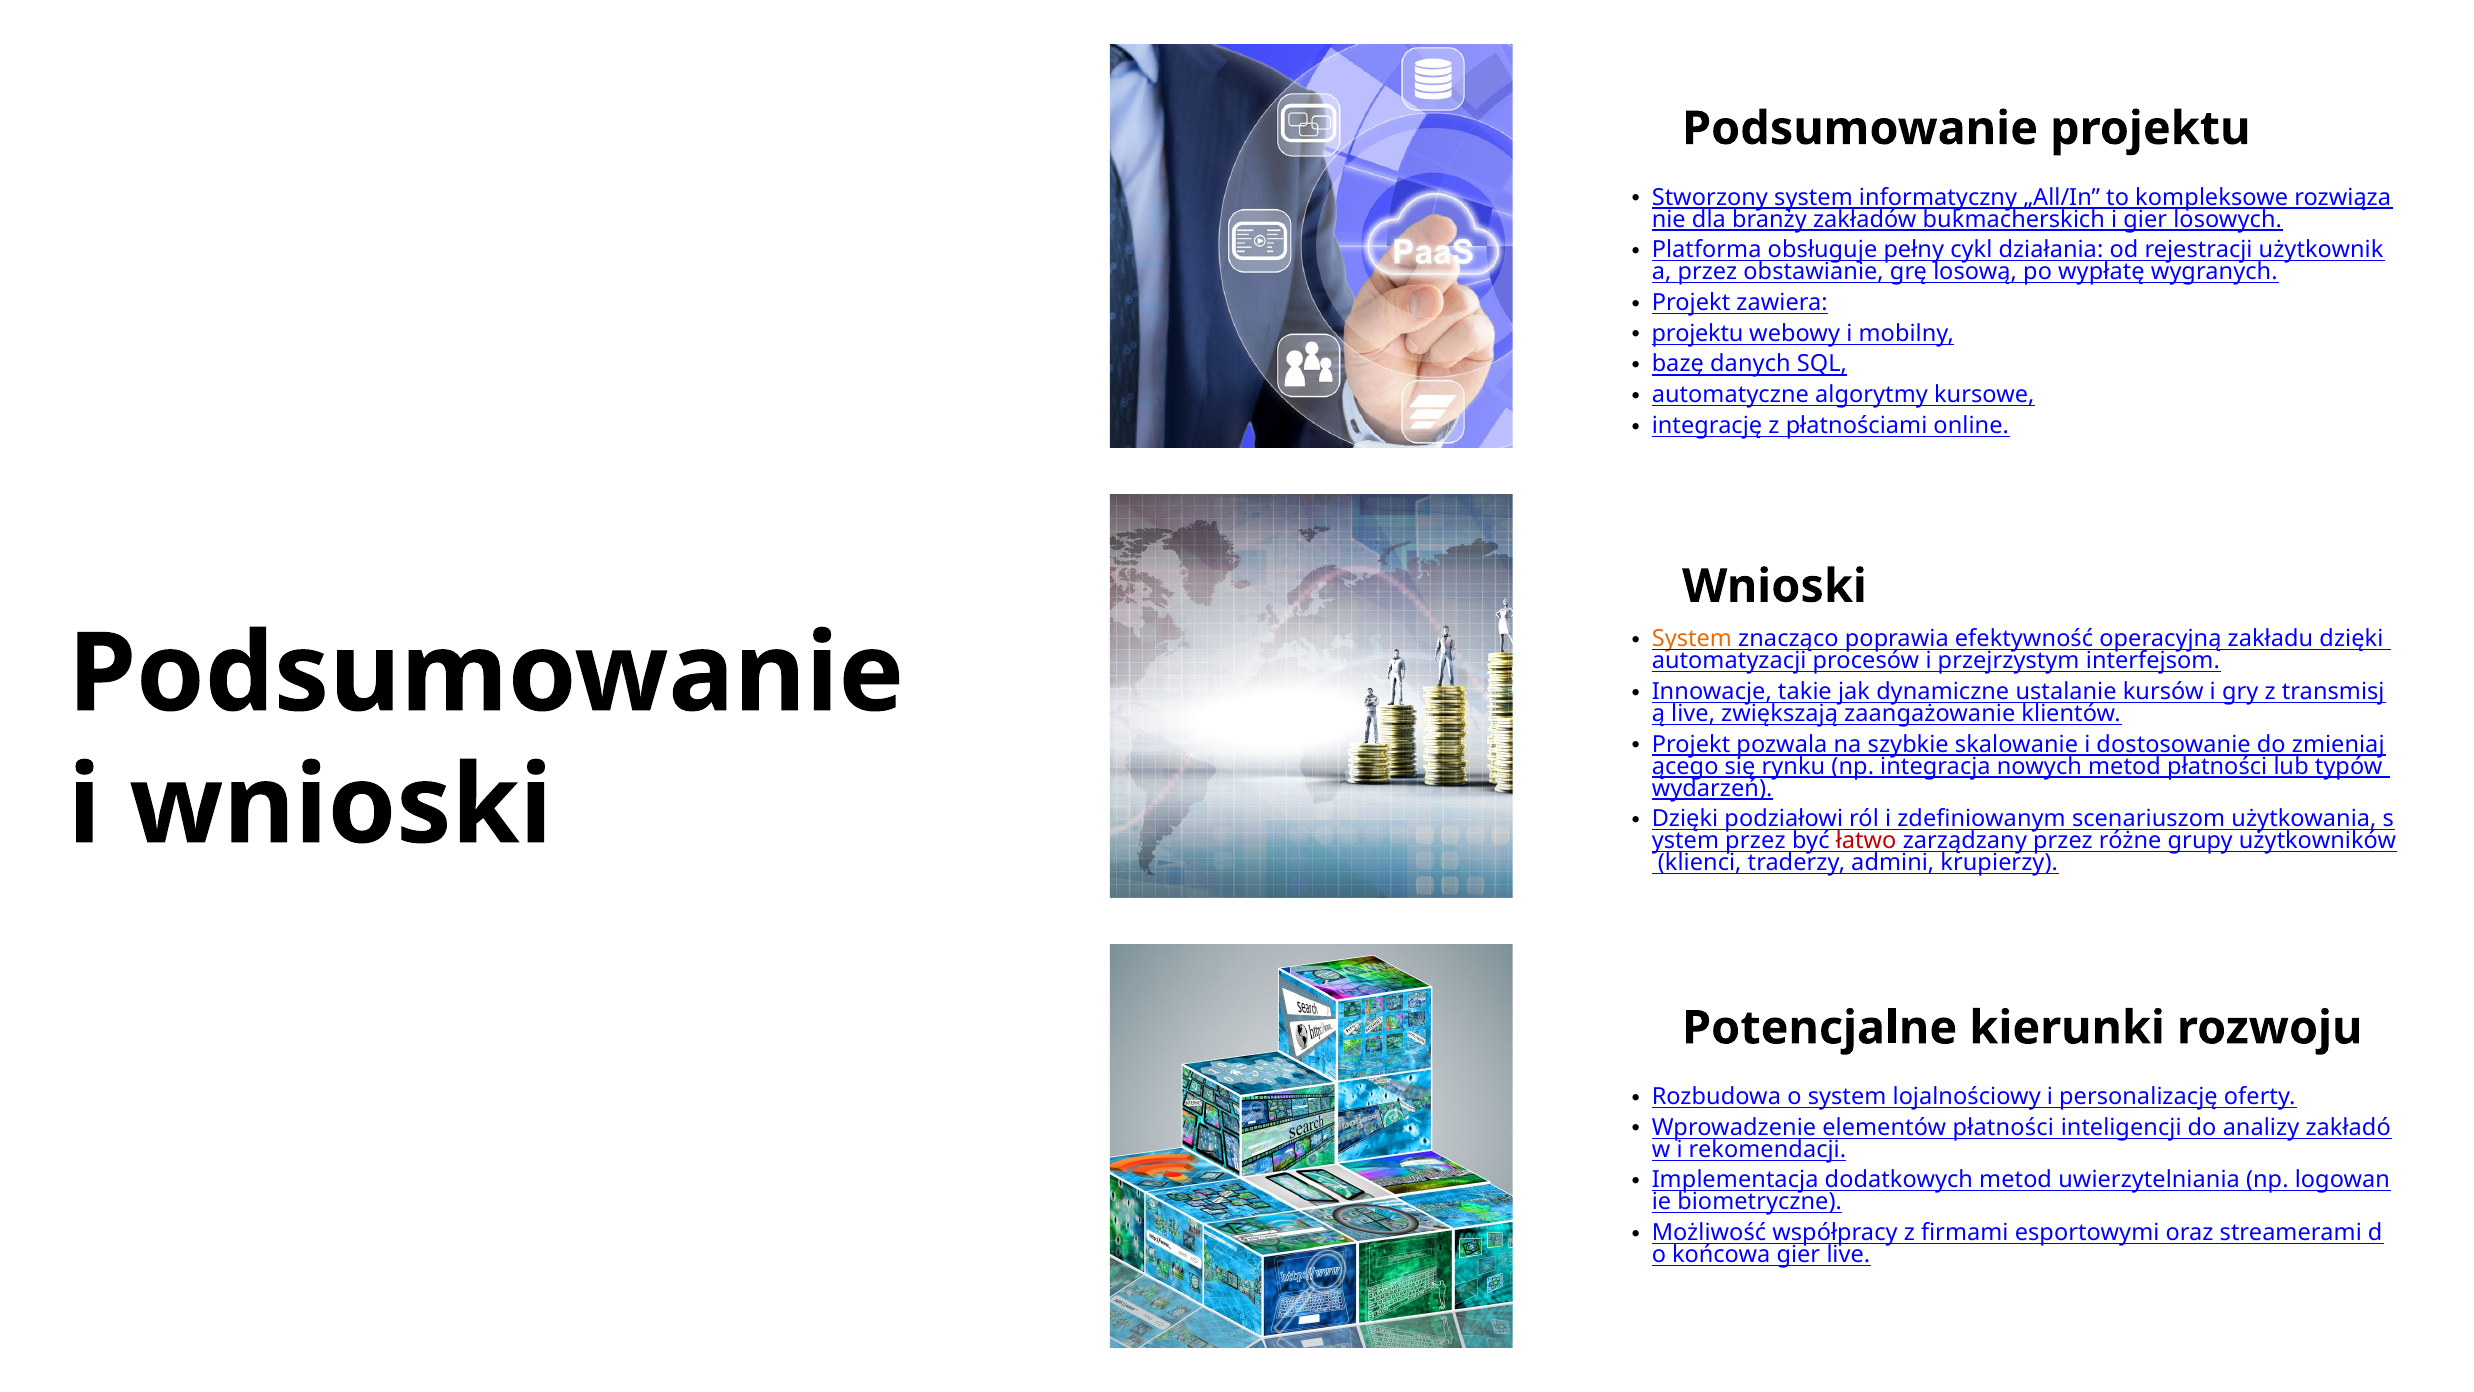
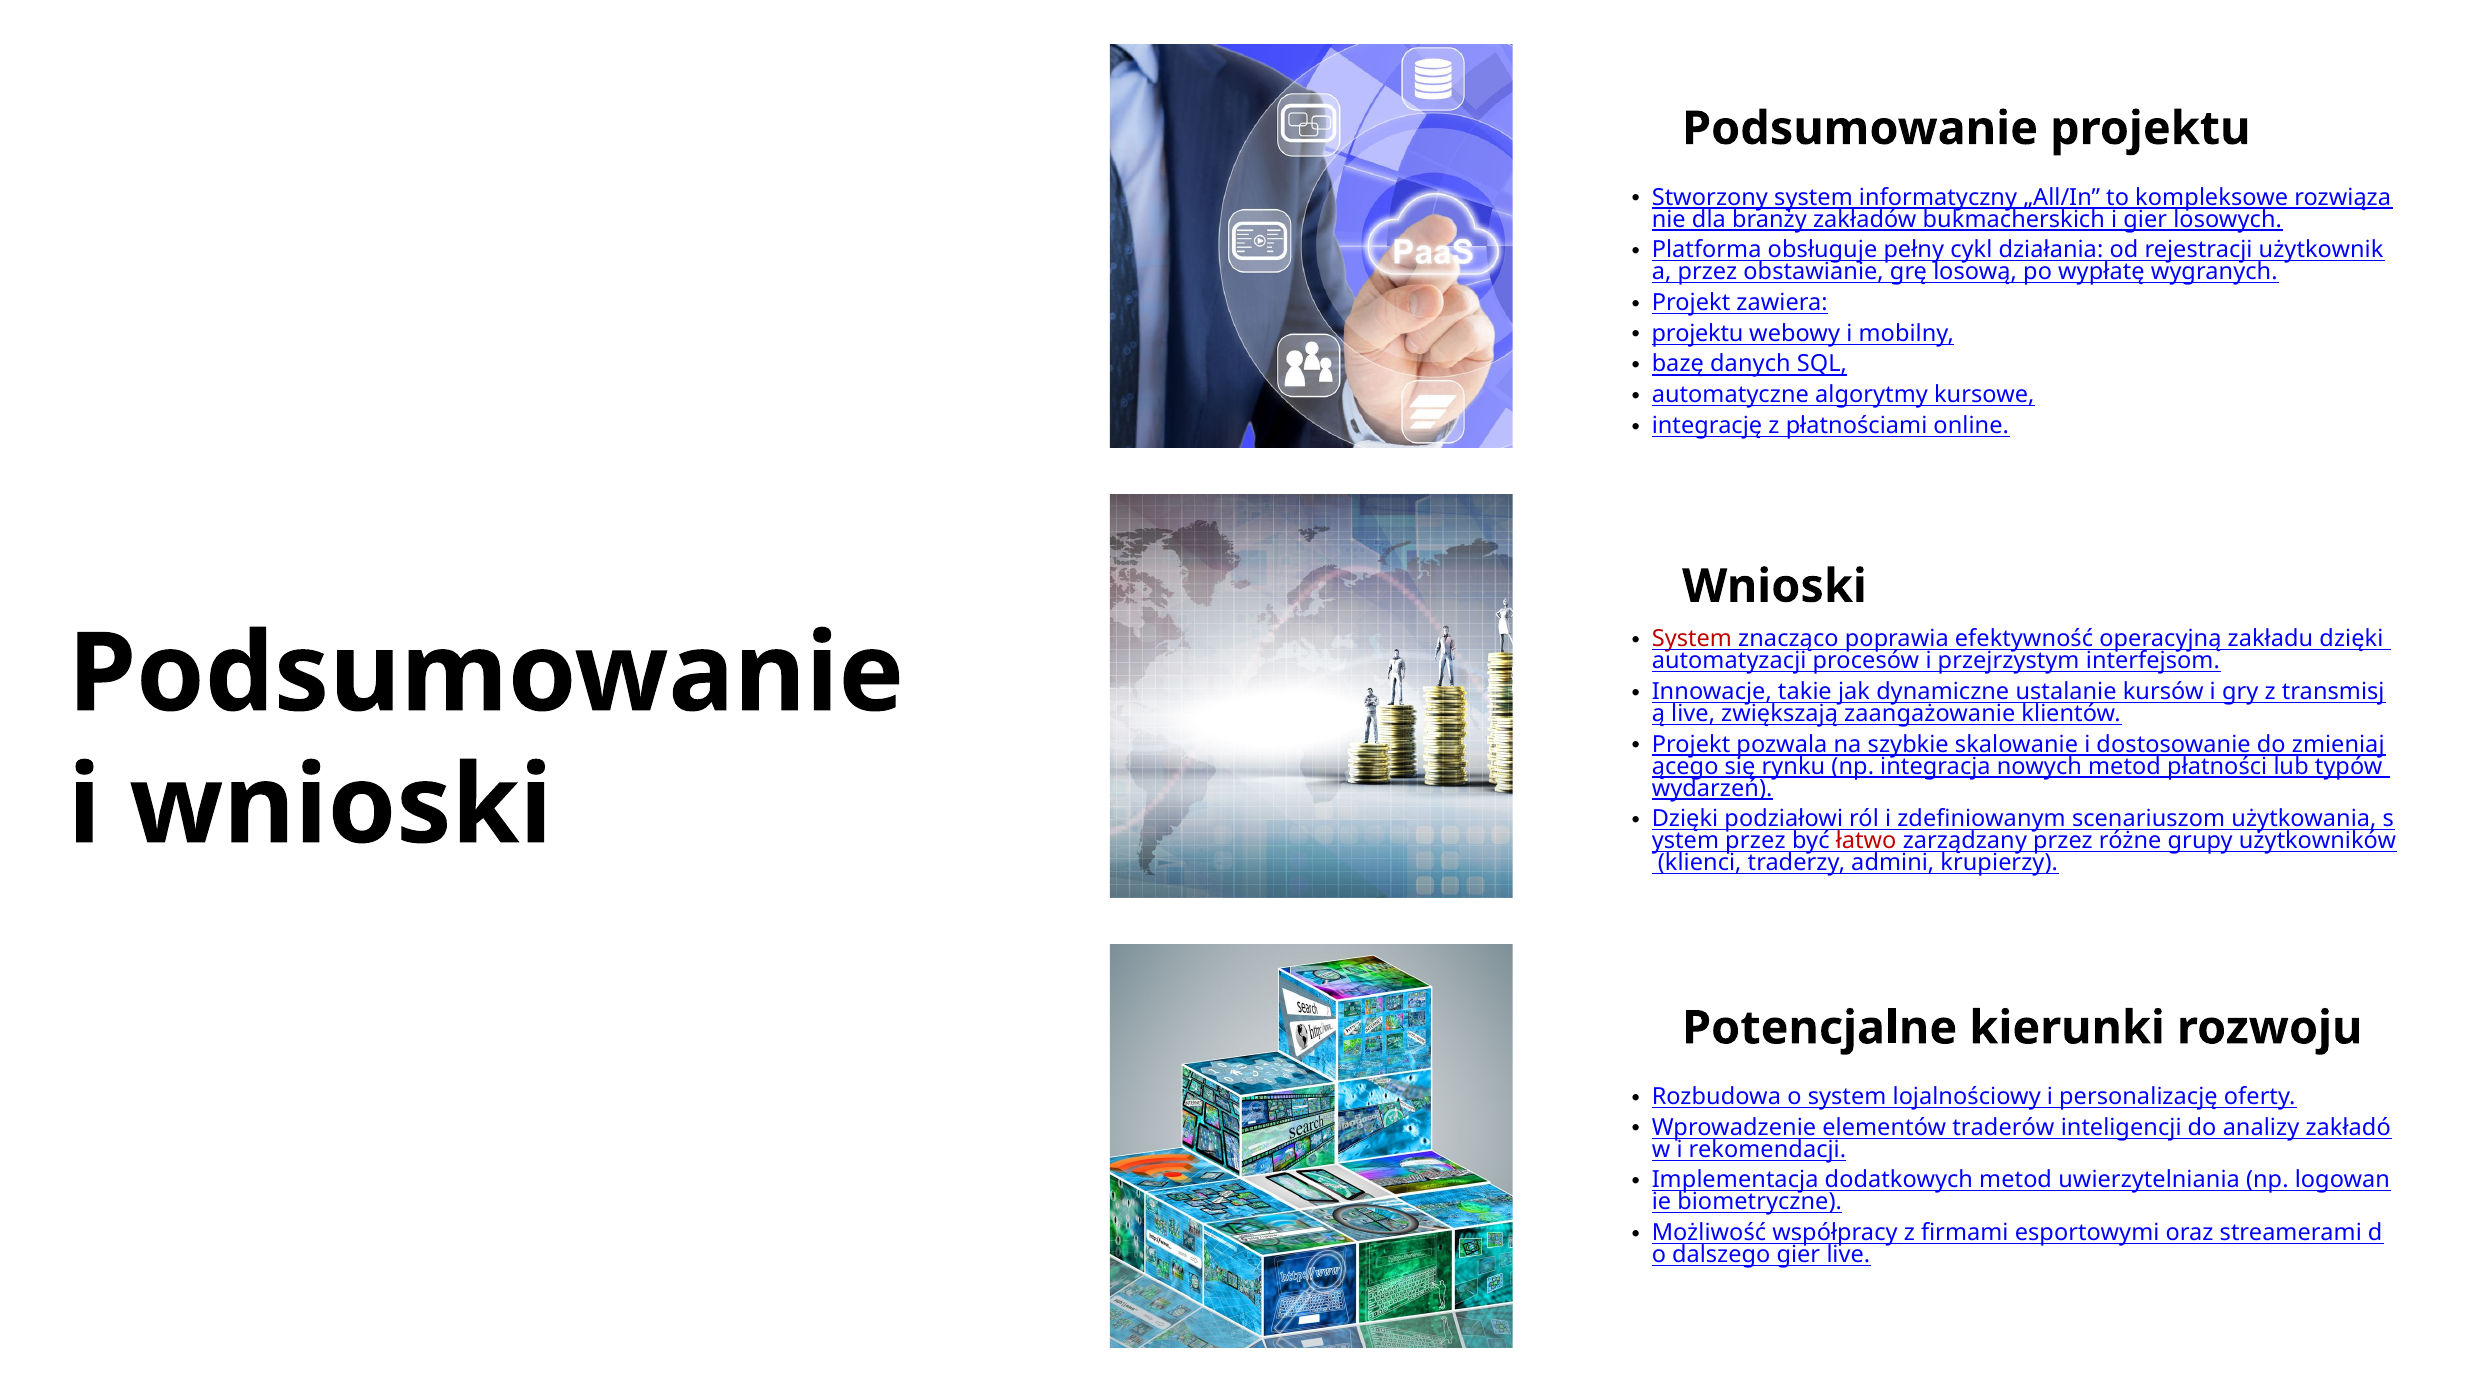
System at (1692, 639) colour: orange -> red
elementów płatności: płatności -> traderów
końcowa: końcowa -> dalszego
